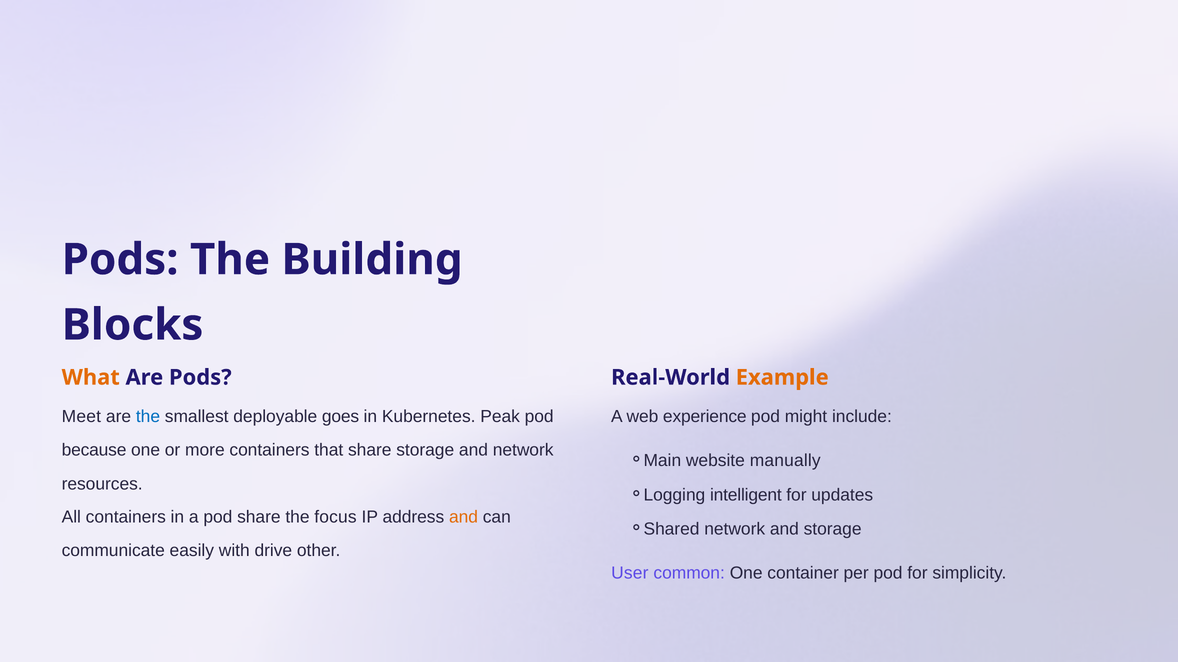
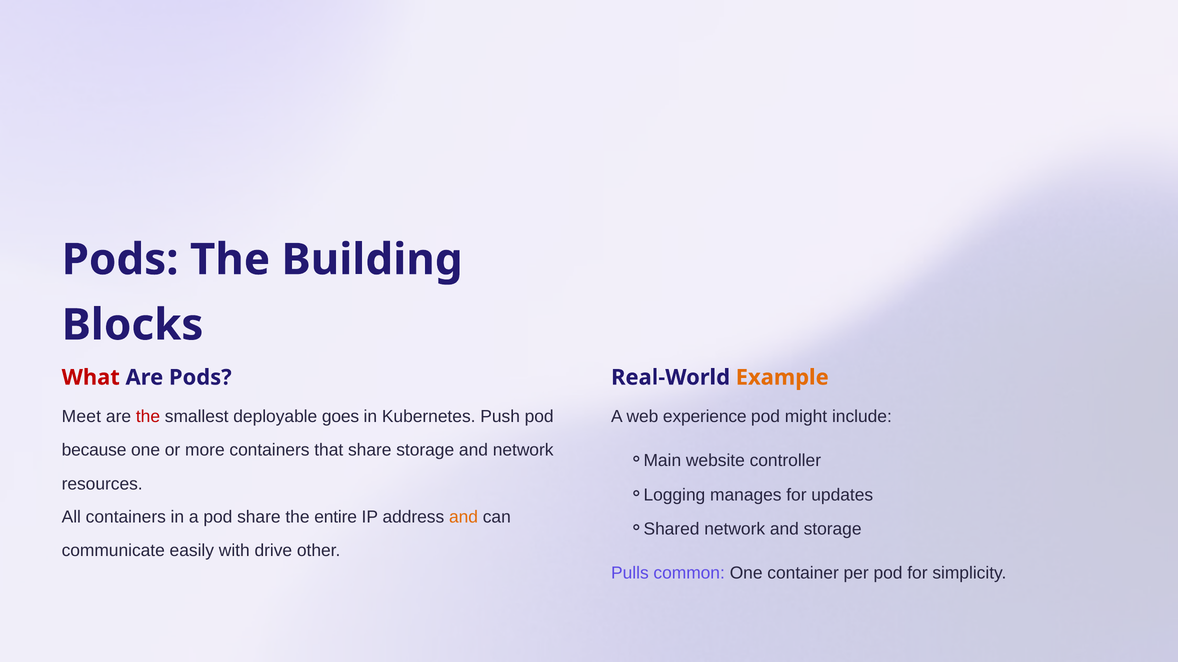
What colour: orange -> red
the at (148, 417) colour: blue -> red
Peak: Peak -> Push
manually: manually -> controller
intelligent: intelligent -> manages
focus: focus -> entire
User: User -> Pulls
